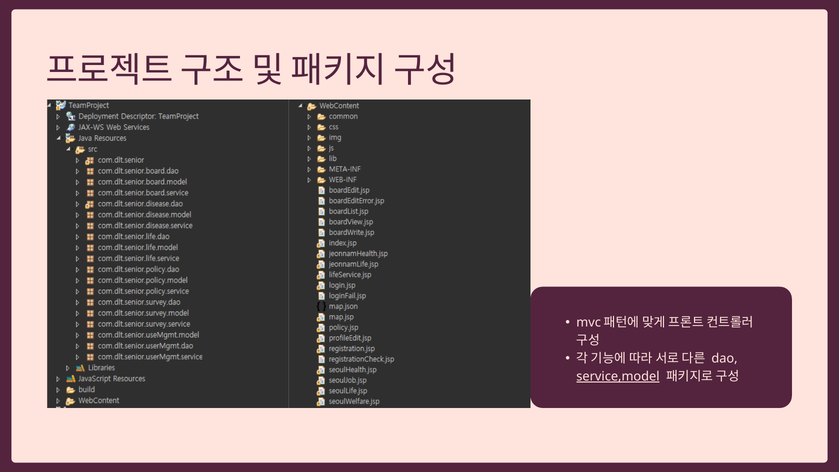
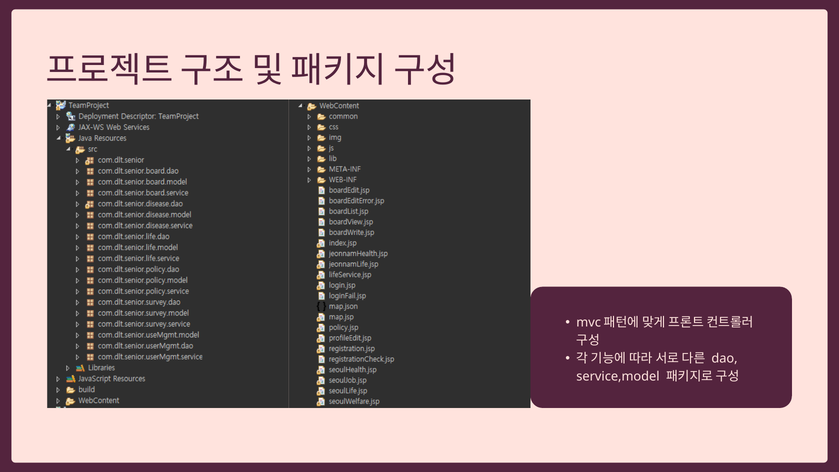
service,model underline: present -> none
